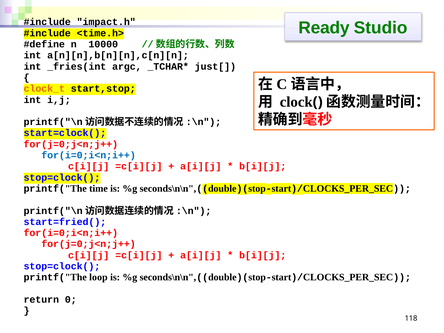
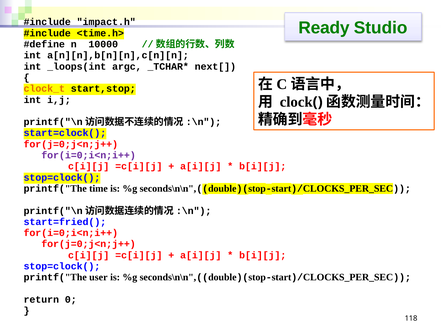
_fries(int: _fries(int -> _loops(int
just[: just[ -> next[
for(i=0;i<n;i++ at (89, 155) colour: blue -> purple
loop: loop -> user
